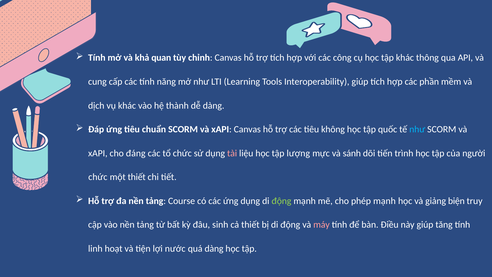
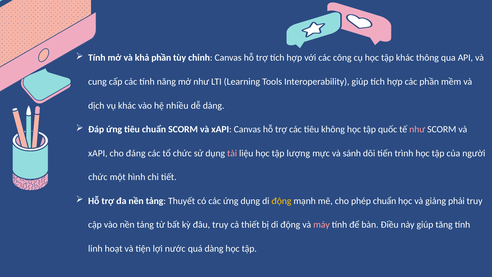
khả quan: quan -> phần
thành: thành -> nhiều
như at (417, 129) colour: light blue -> pink
một thiết: thiết -> hình
Course: Course -> Thuyết
động at (281, 201) colour: light green -> yellow
phép mạnh: mạnh -> chuẩn
biện: biện -> phải
đâu sinh: sinh -> truy
